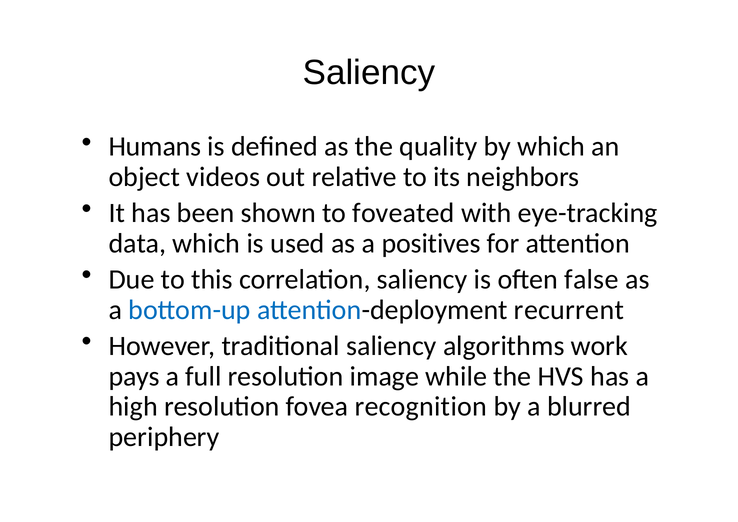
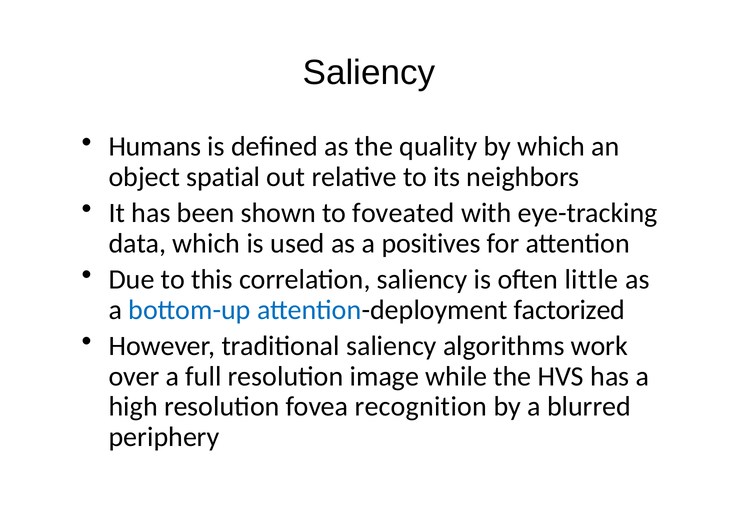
videos: videos -> spatial
false: false -> little
recurrent: recurrent -> factorized
pays: pays -> over
